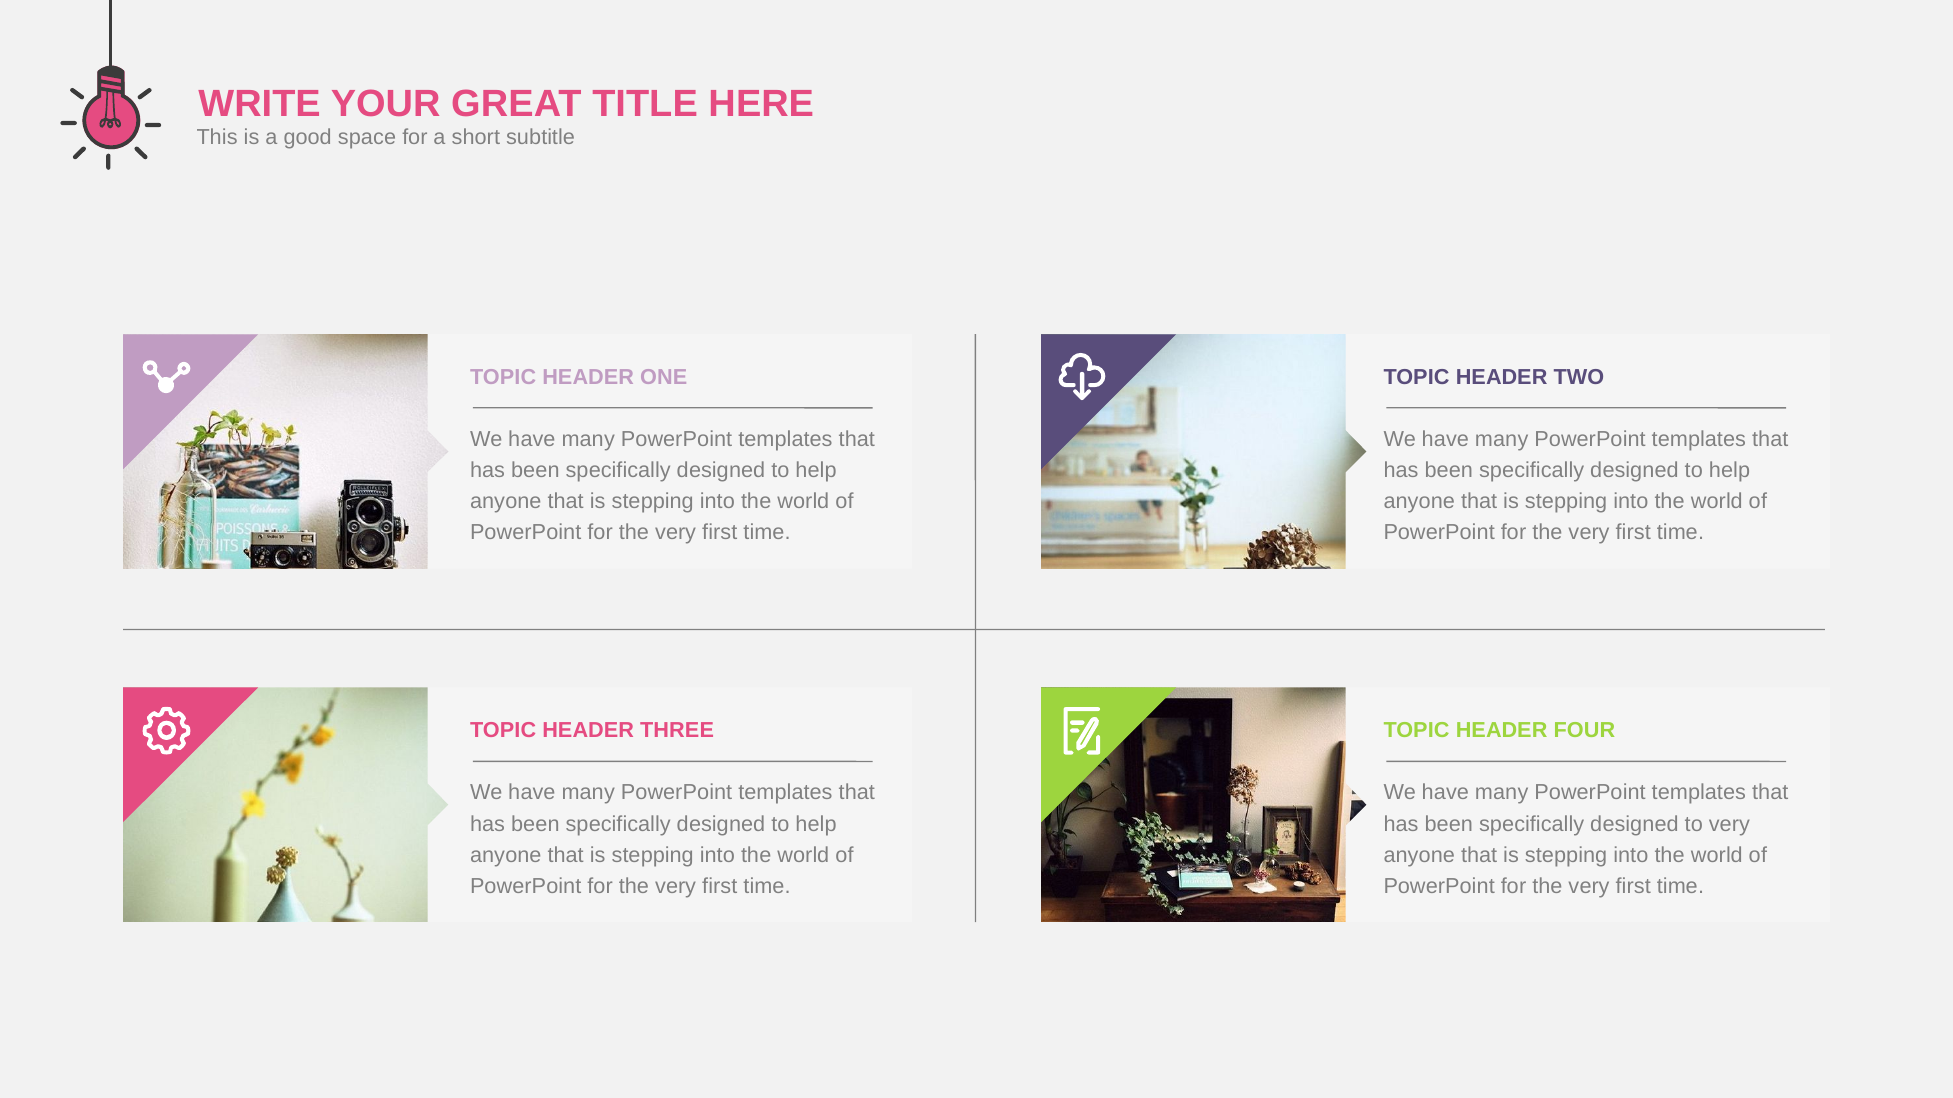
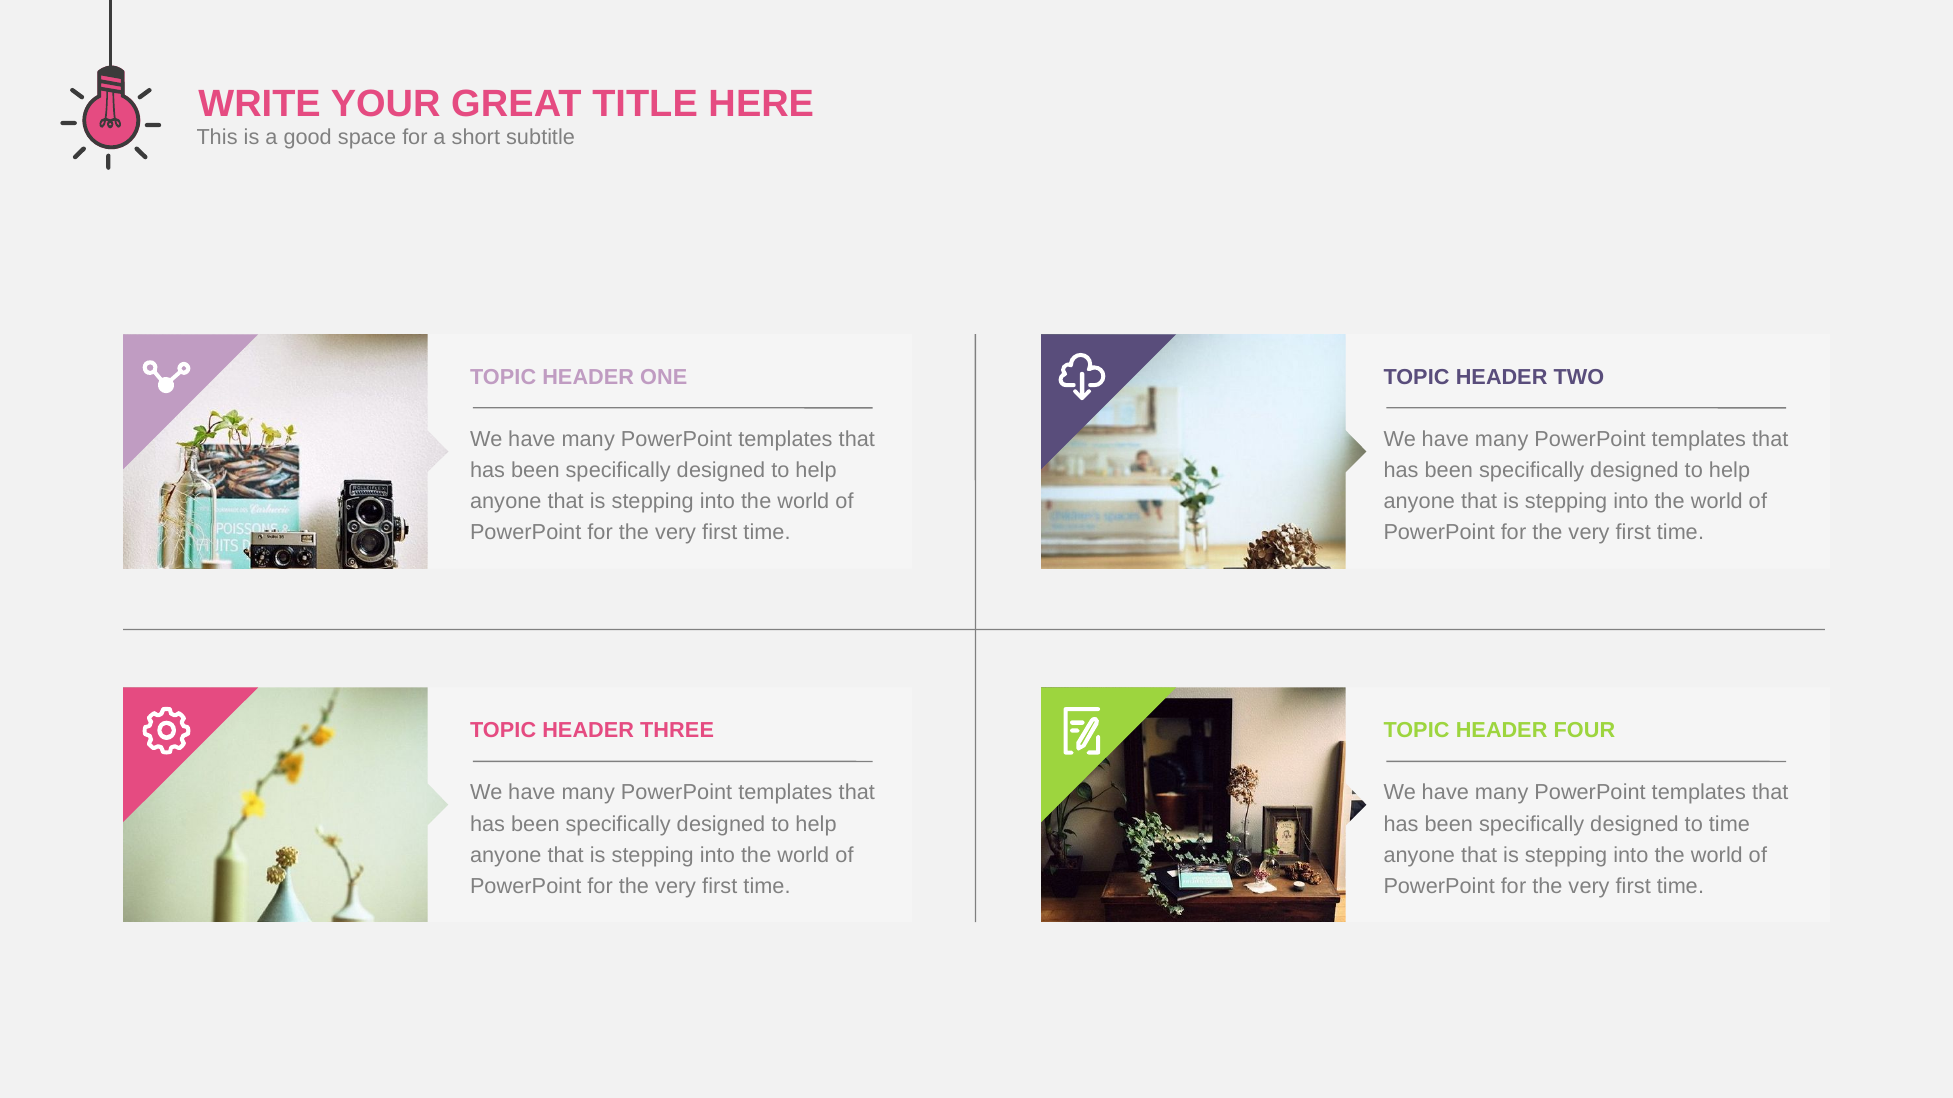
to very: very -> time
